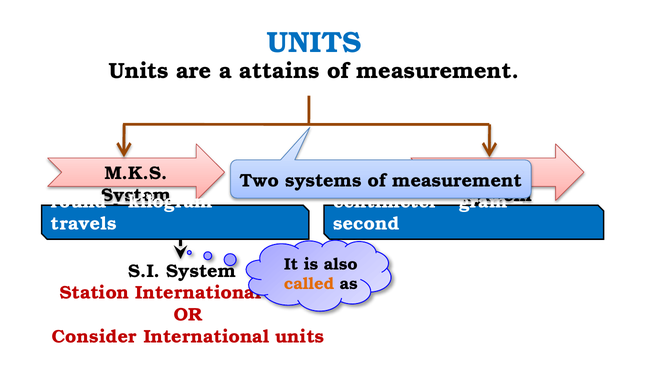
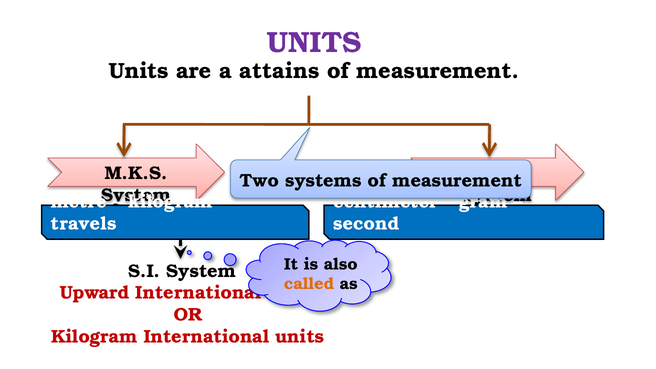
UNITS at (314, 43) colour: blue -> purple
round: round -> metre
Station: Station -> Upward
Consider at (94, 337): Consider -> Kilogram
